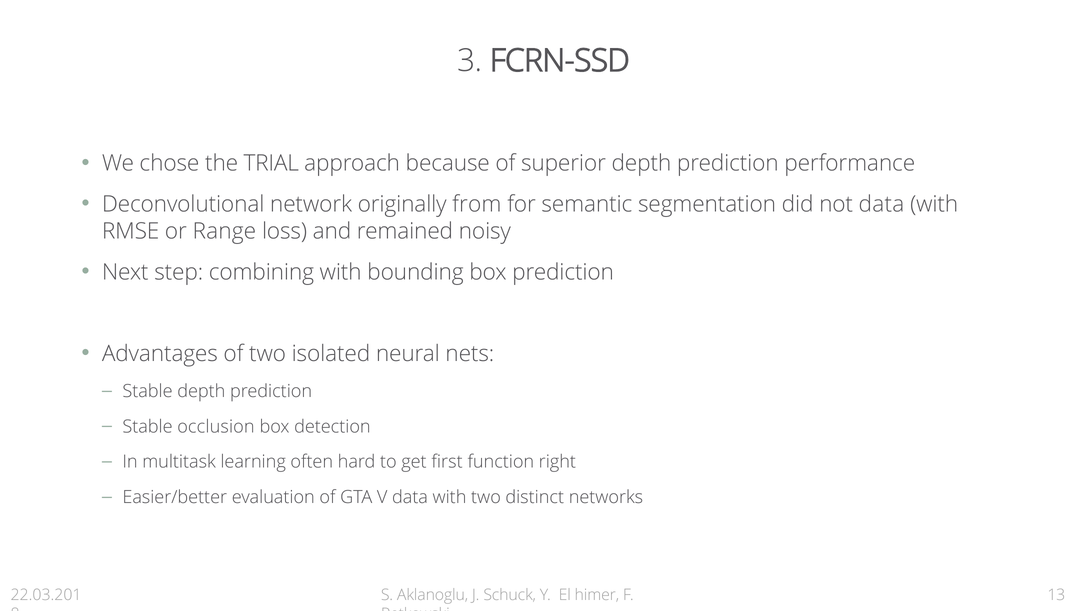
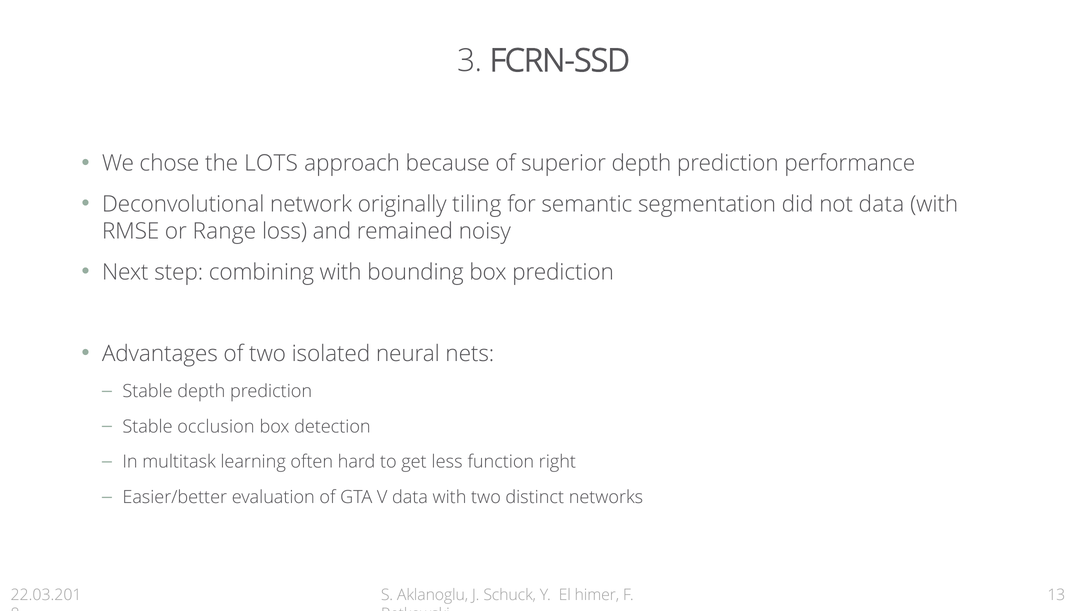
TRIAL: TRIAL -> LOTS
from: from -> tiling
first: first -> less
